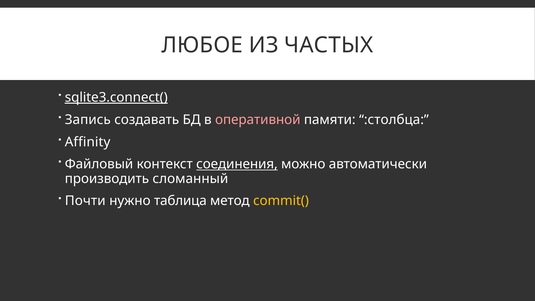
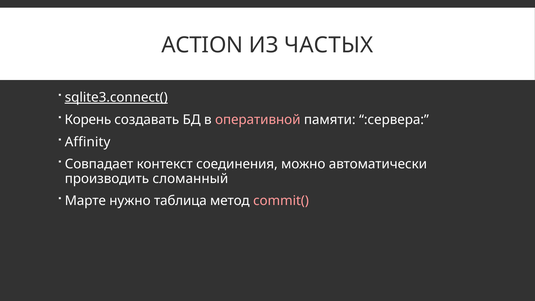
ЛЮБОЕ: ЛЮБОЕ -> ACTION
Запись: Запись -> Корень
:столбца: :столбца -> :сервера
Файловый: Файловый -> Совпадает
соединения underline: present -> none
Почти: Почти -> Марте
commit( colour: yellow -> pink
